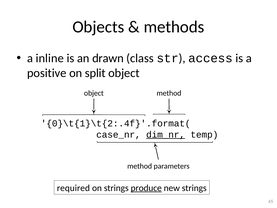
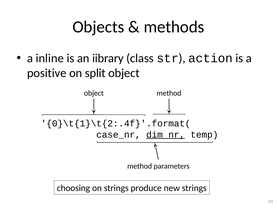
drawn: drawn -> iibrary
access: access -> action
required: required -> choosing
produce underline: present -> none
